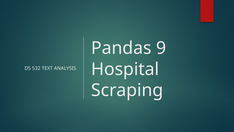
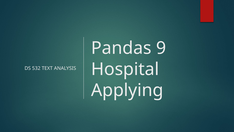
Scraping: Scraping -> Applying
